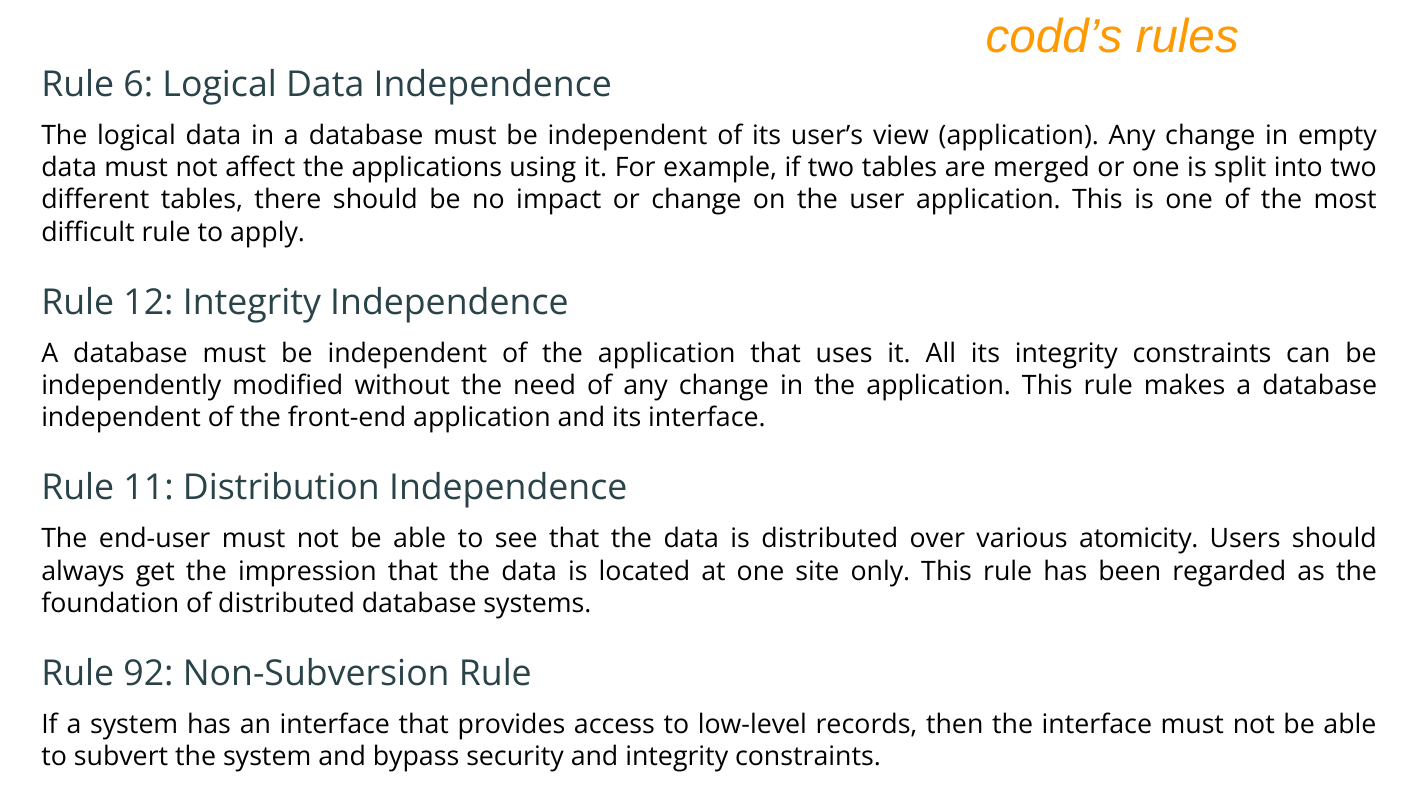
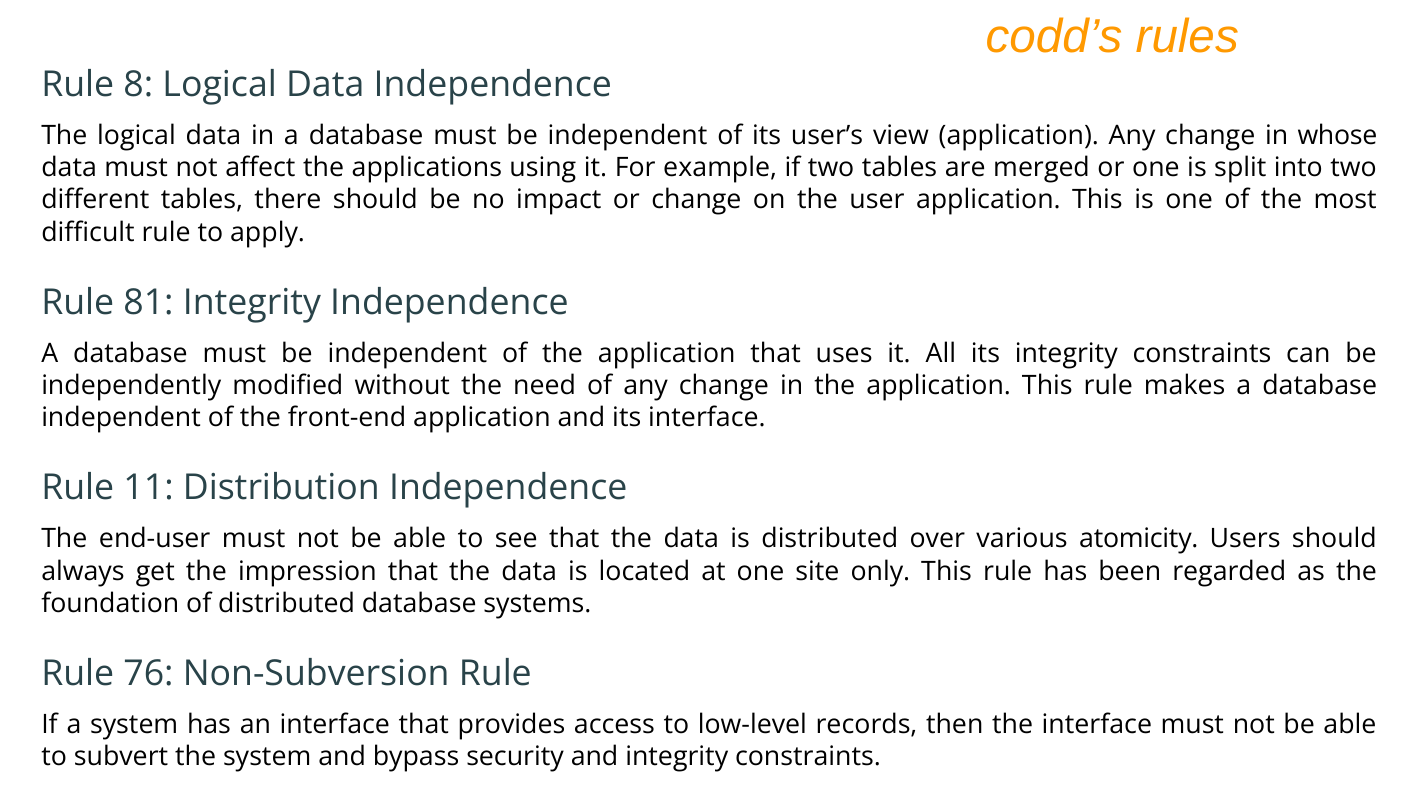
6: 6 -> 8
empty: empty -> whose
12: 12 -> 81
92: 92 -> 76
